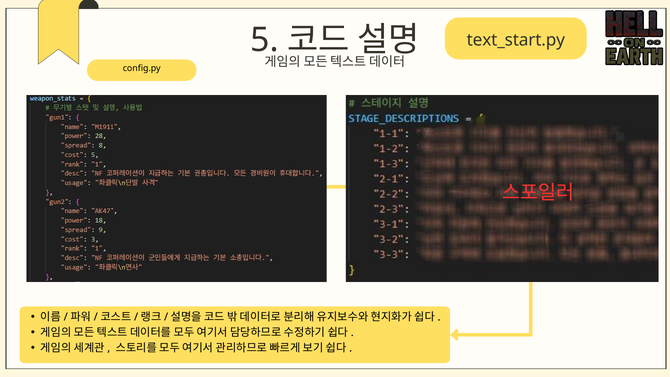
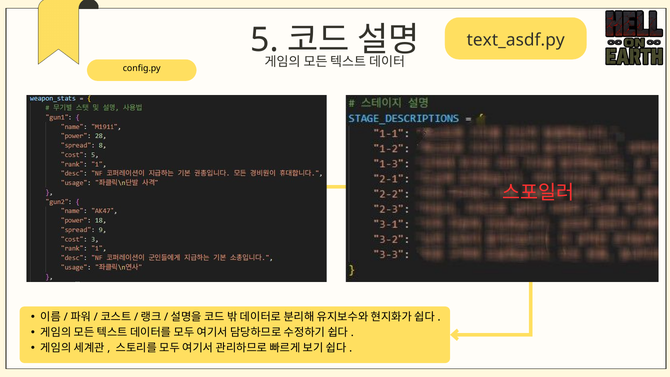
text_start.py: text_start.py -> text_asdf.py
